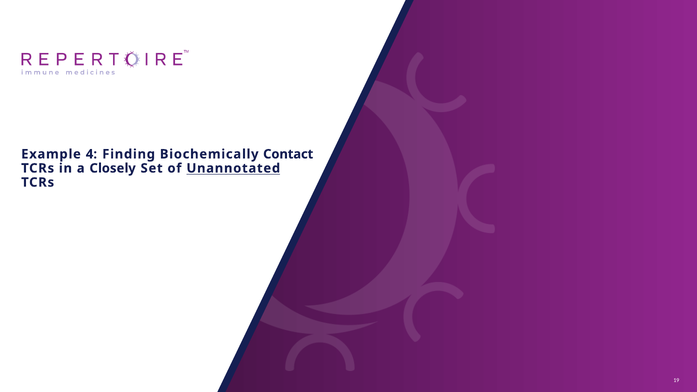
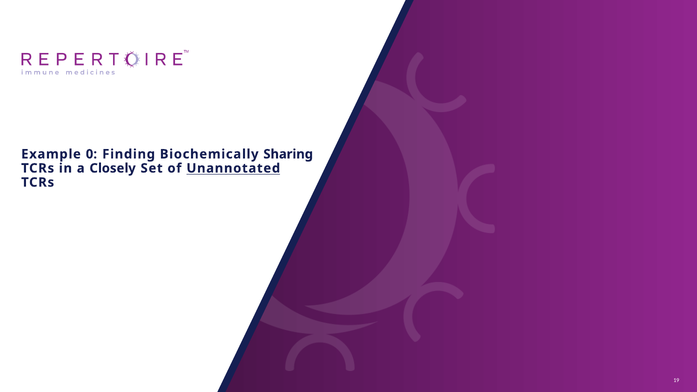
4: 4 -> 0
Contact: Contact -> Sharing
